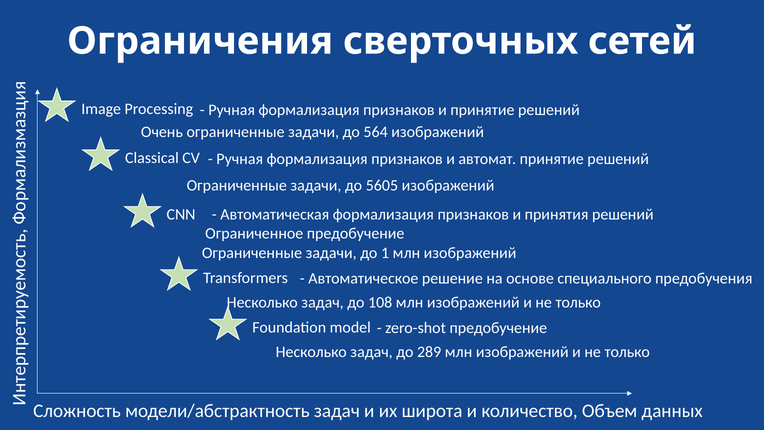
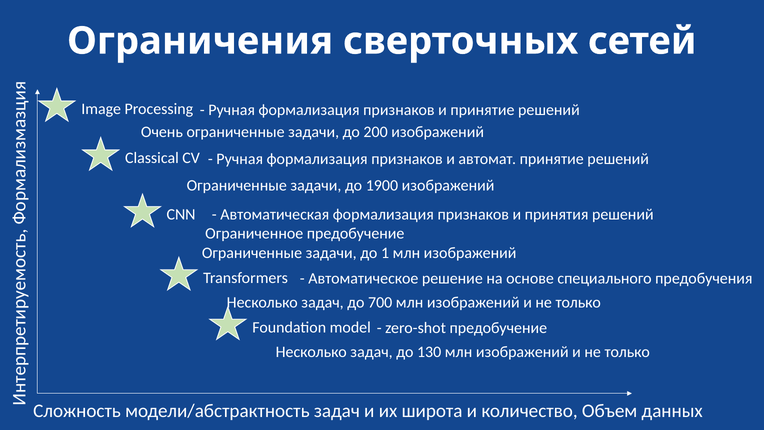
564: 564 -> 200
5605: 5605 -> 1900
108: 108 -> 700
289: 289 -> 130
